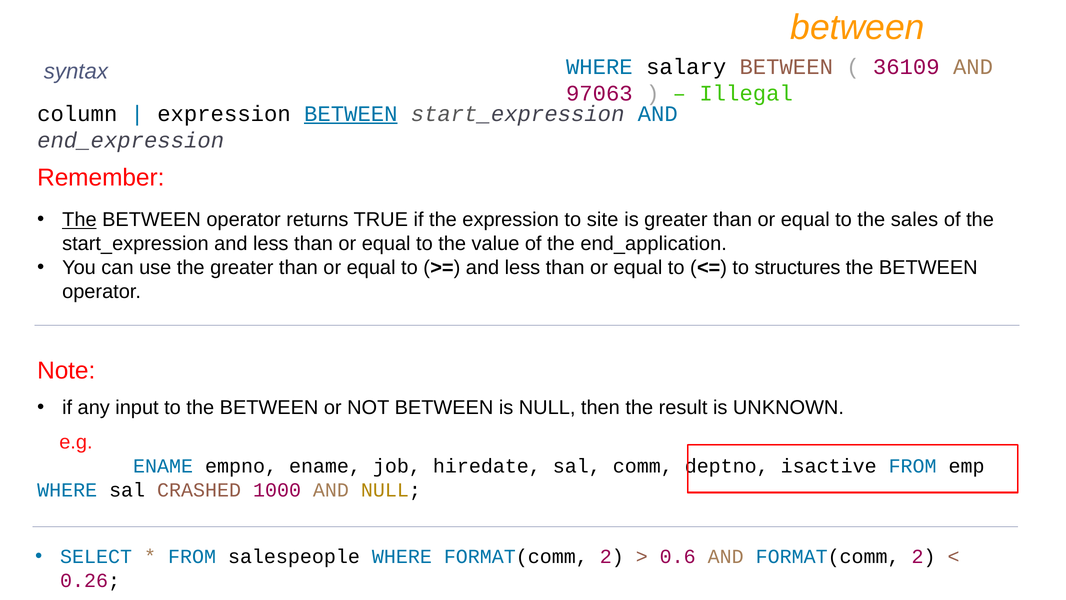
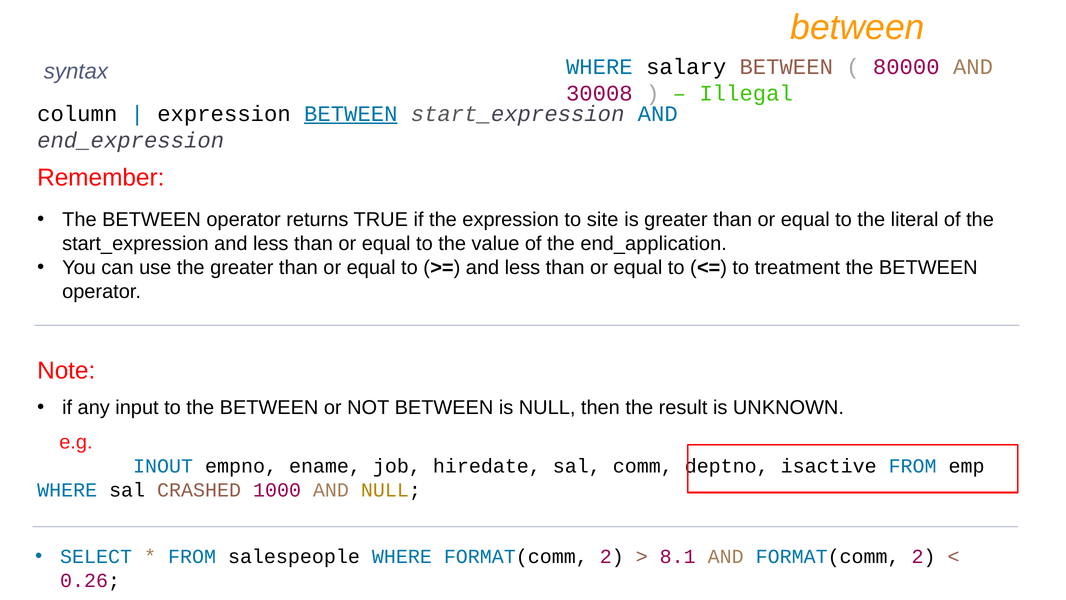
36109: 36109 -> 80000
97063: 97063 -> 30008
The at (79, 220) underline: present -> none
sales: sales -> literal
structures: structures -> treatment
ENAME at (163, 466): ENAME -> INOUT
0.6: 0.6 -> 8.1
